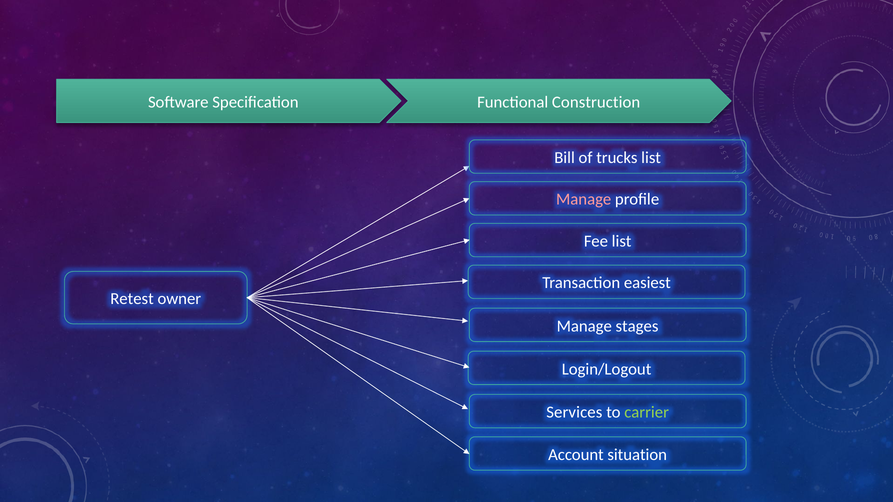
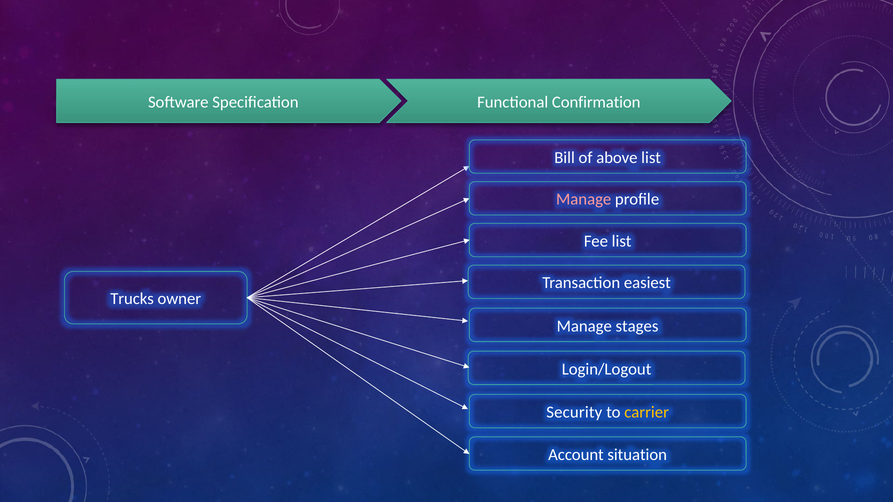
Construction: Construction -> Confirmation
trucks: trucks -> above
Retest: Retest -> Trucks
Services: Services -> Security
carrier colour: light green -> yellow
